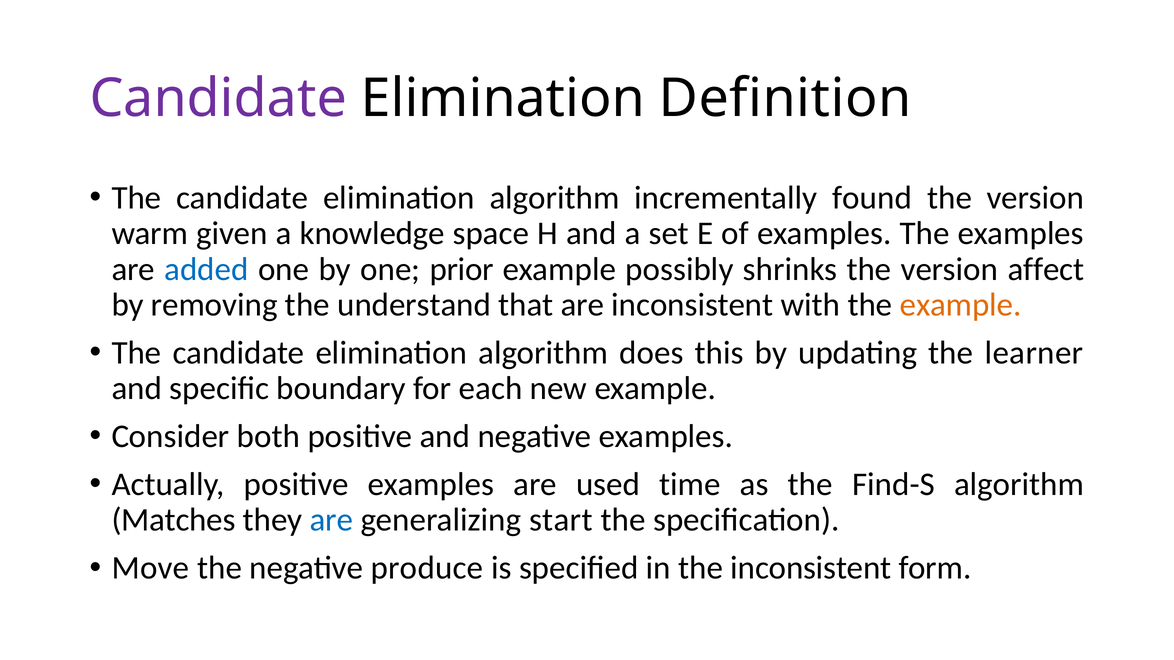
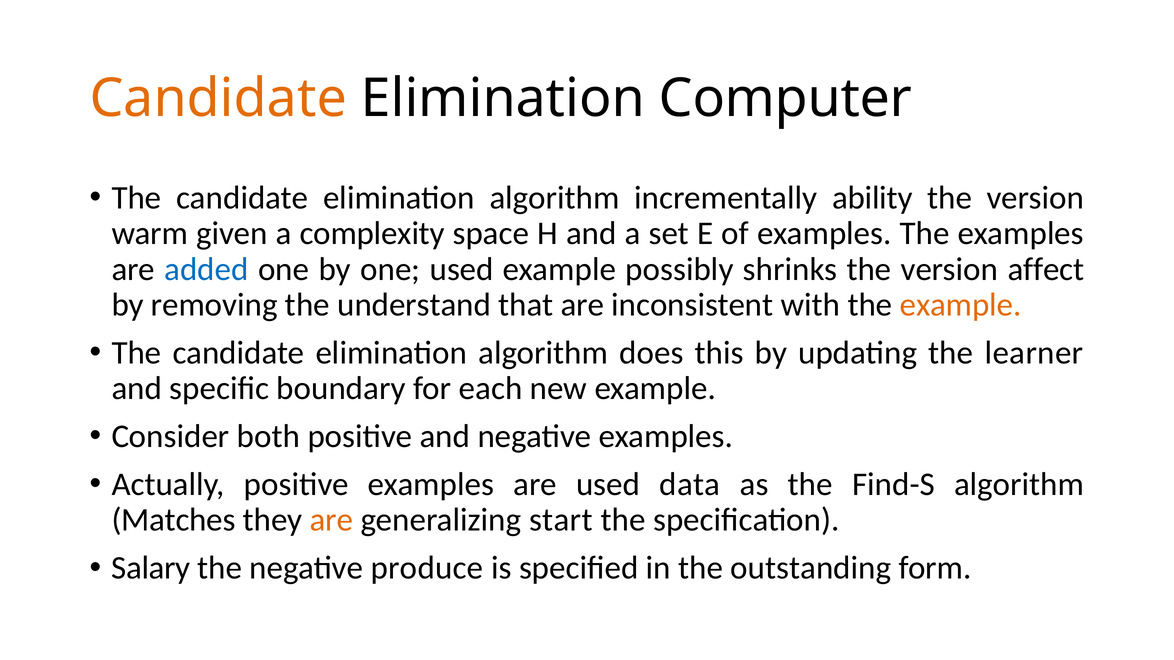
Candidate at (218, 99) colour: purple -> orange
Definition: Definition -> Computer
found: found -> ability
knowledge: knowledge -> complexity
one prior: prior -> used
time: time -> data
are at (331, 520) colour: blue -> orange
Move: Move -> Salary
the inconsistent: inconsistent -> outstanding
